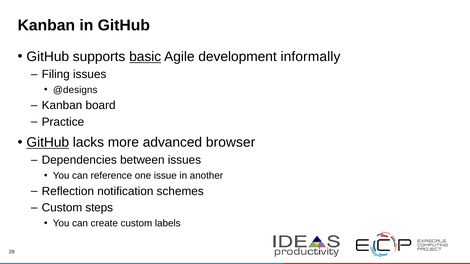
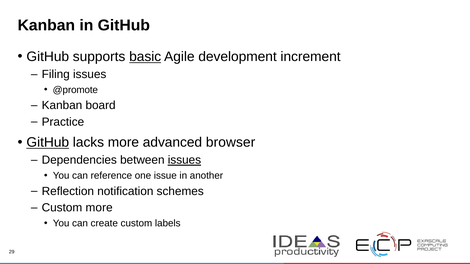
informally: informally -> increment
@designs: @designs -> @promote
issues at (184, 160) underline: none -> present
Custom steps: steps -> more
